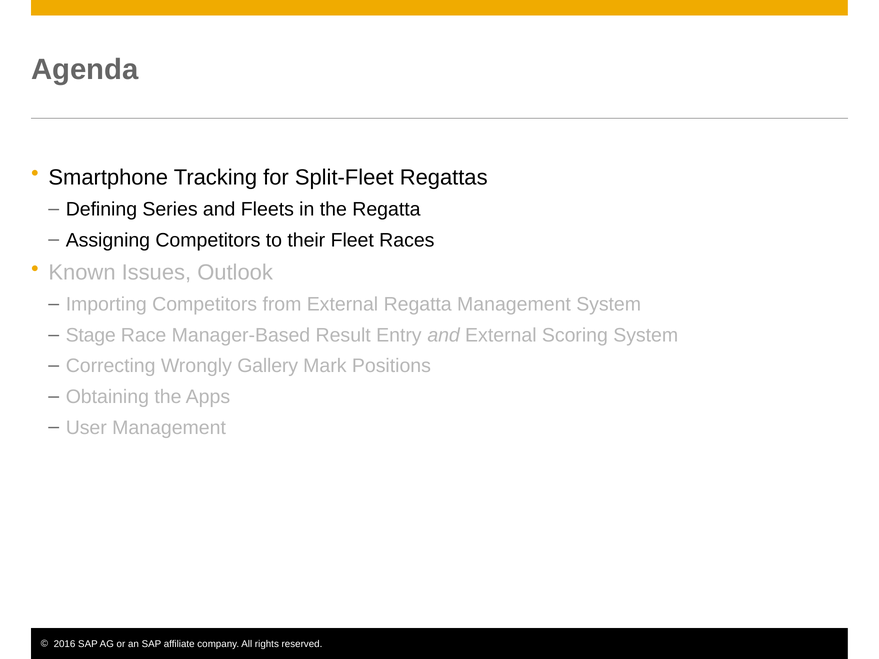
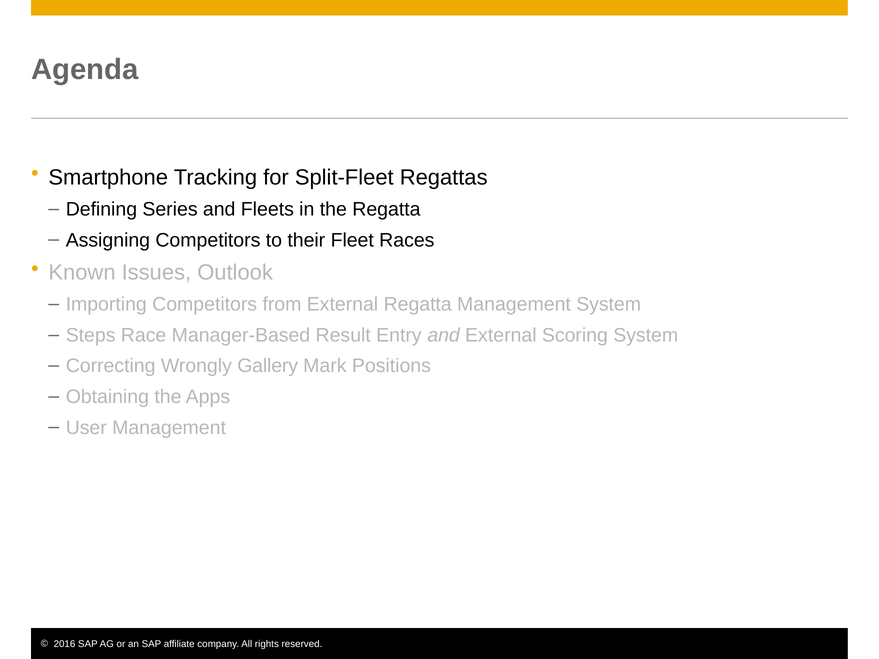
Stage: Stage -> Steps
